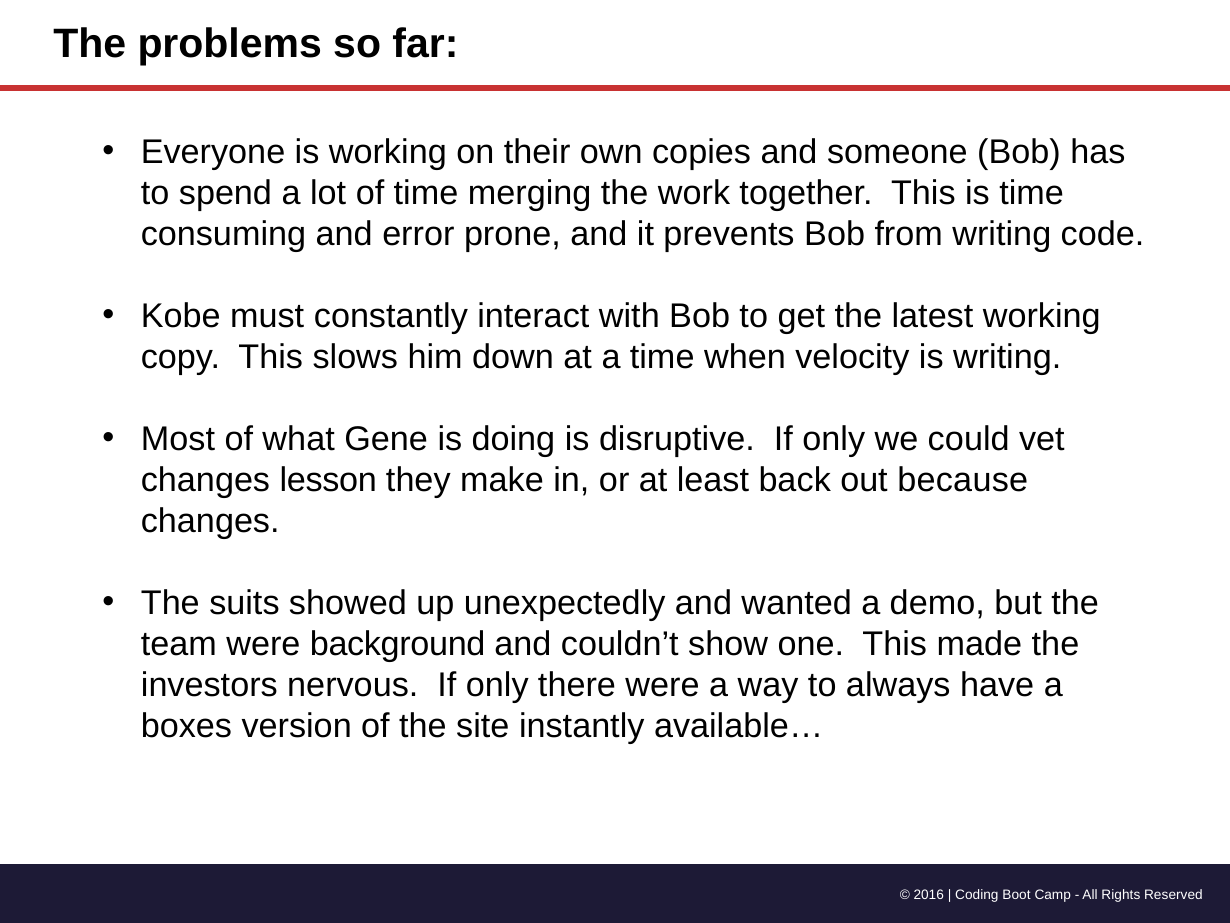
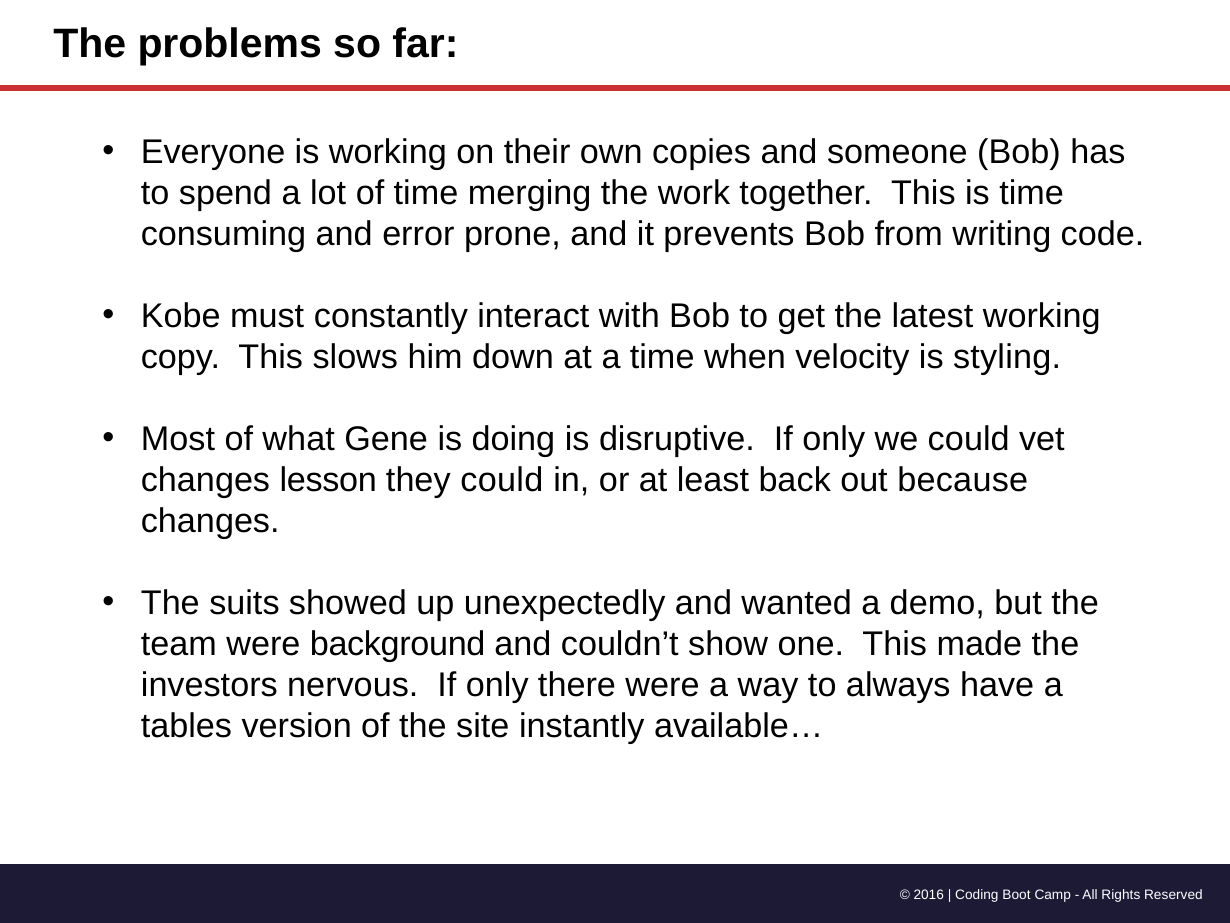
is writing: writing -> styling
they make: make -> could
boxes: boxes -> tables
